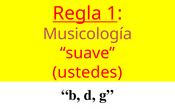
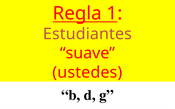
Musicología: Musicología -> Estudiantes
